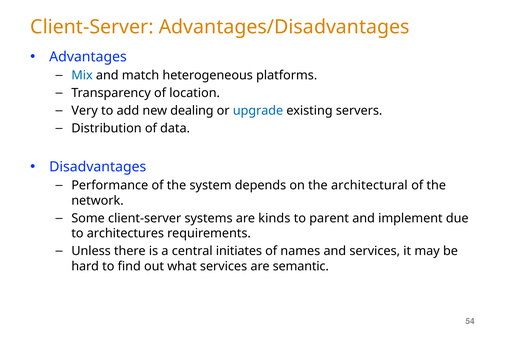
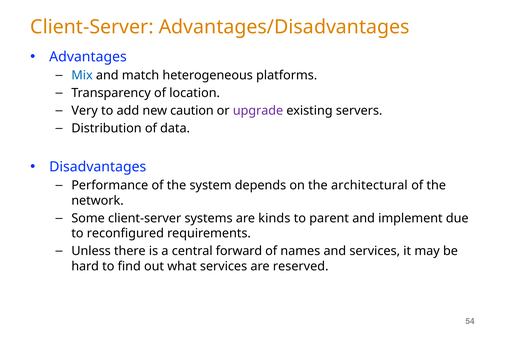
dealing: dealing -> caution
upgrade colour: blue -> purple
architectures: architectures -> reconfigured
initiates: initiates -> forward
semantic: semantic -> reserved
